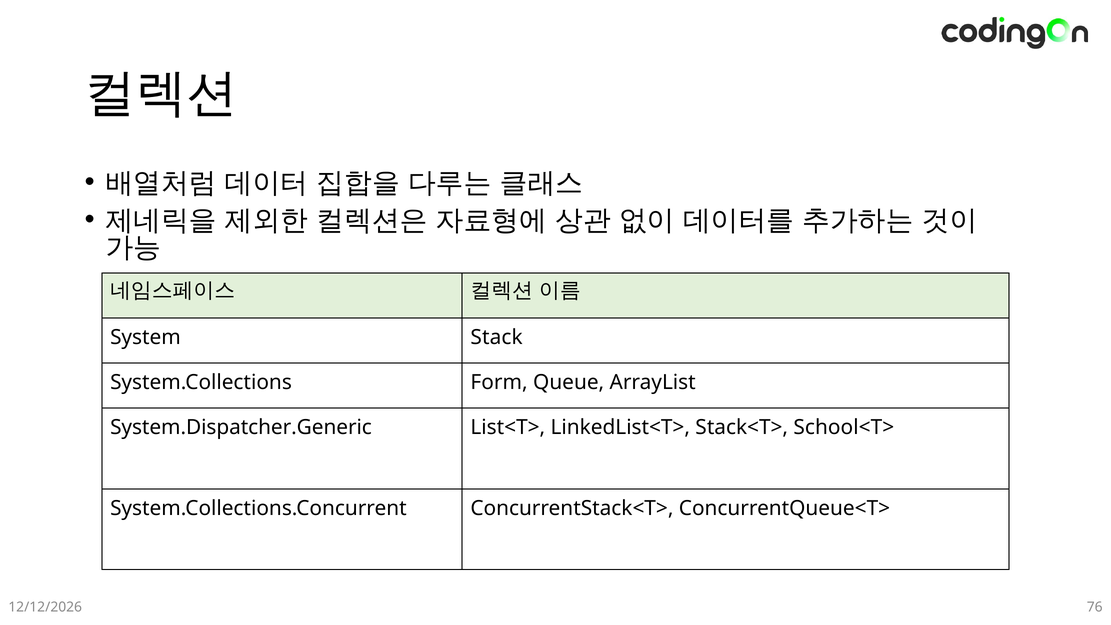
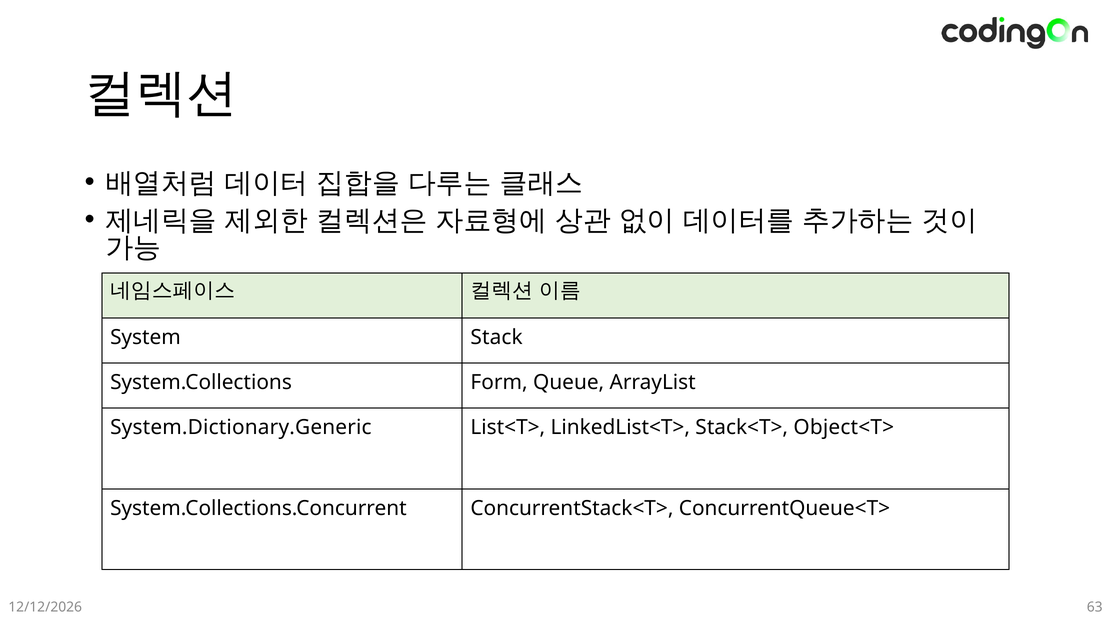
System.Dispatcher.Generic: System.Dispatcher.Generic -> System.Dictionary.Generic
School<T>: School<T> -> Object<T>
76: 76 -> 63
